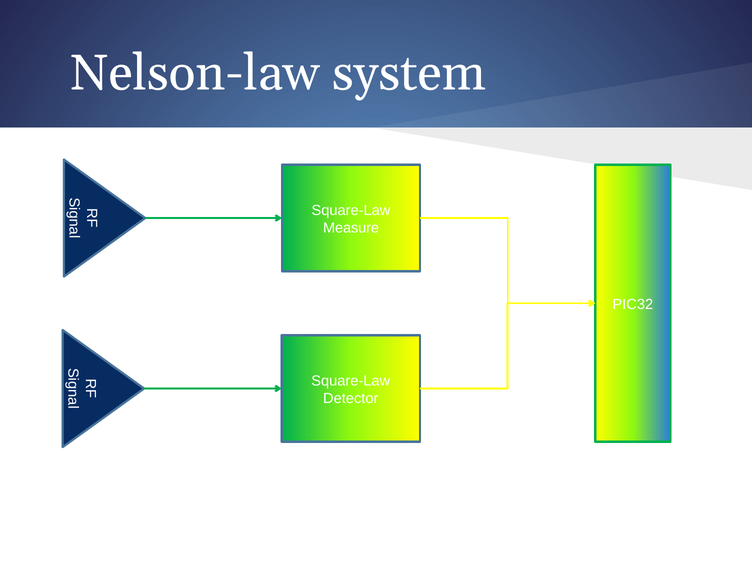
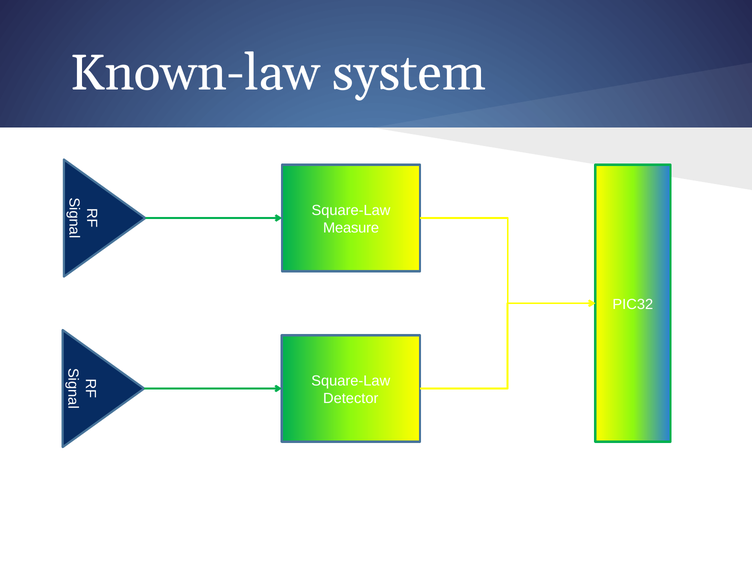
Nelson-law: Nelson-law -> Known-law
